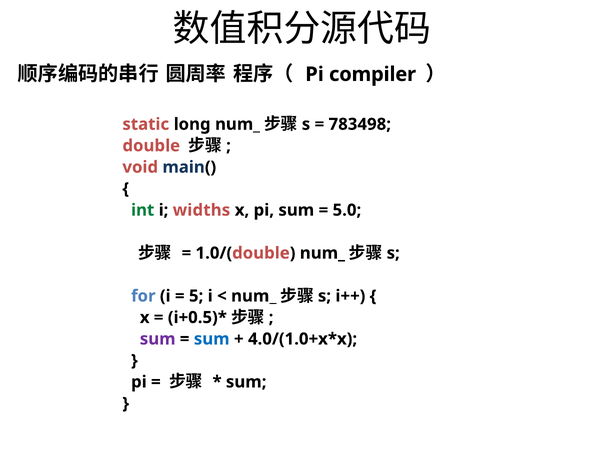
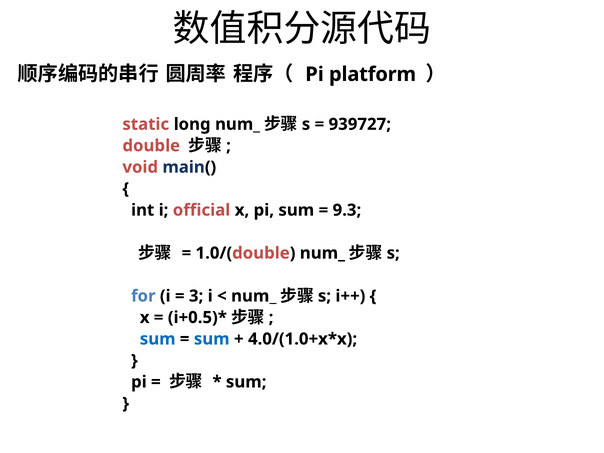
compiler: compiler -> platform
783498: 783498 -> 939727
int colour: green -> black
widths: widths -> official
5.0: 5.0 -> 9.3
5: 5 -> 3
sum at (158, 339) colour: purple -> blue
